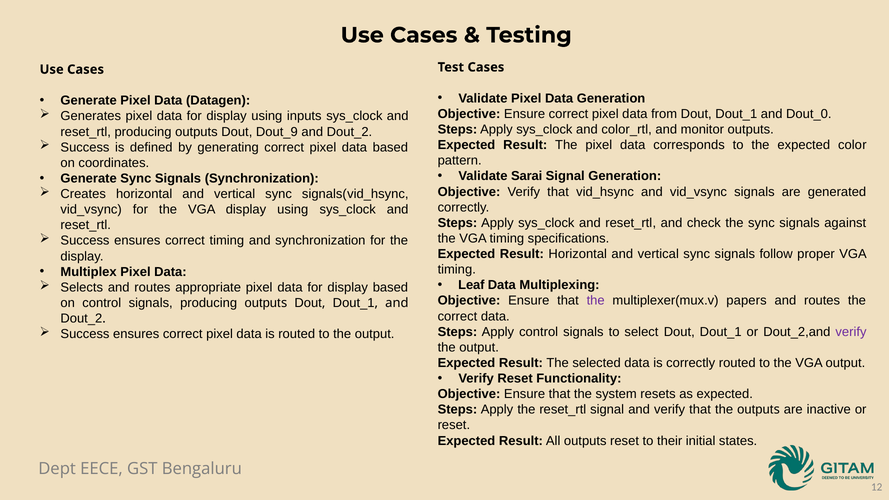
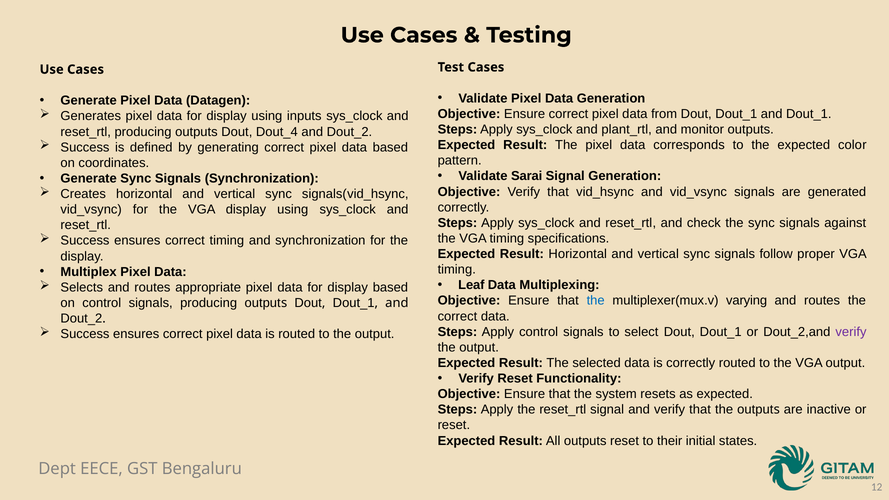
and Dout_0: Dout_0 -> Dout_1
color_rtl: color_rtl -> plant_rtl
Dout_9: Dout_9 -> Dout_4
the at (596, 301) colour: purple -> blue
papers: papers -> varying
